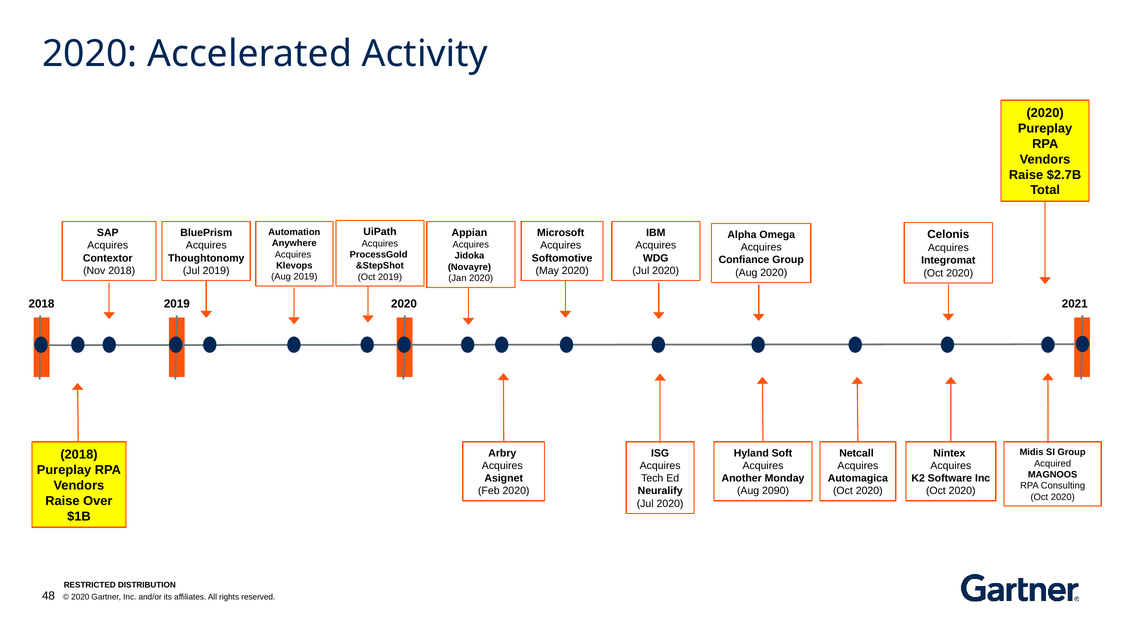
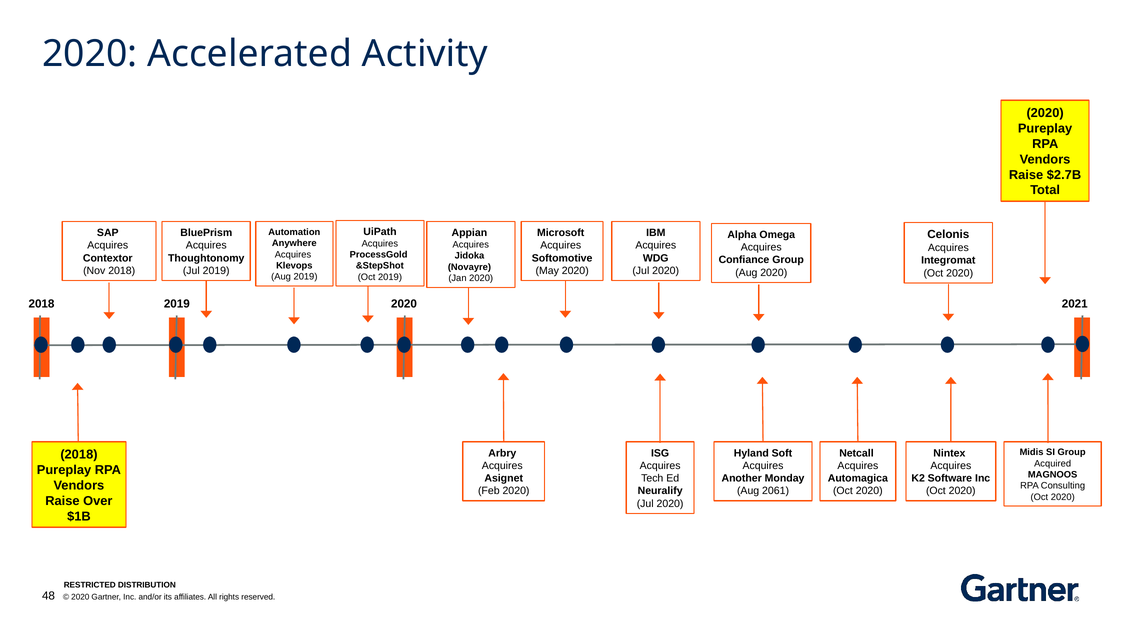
2090: 2090 -> 2061
